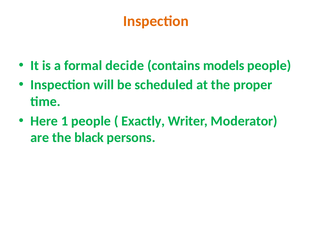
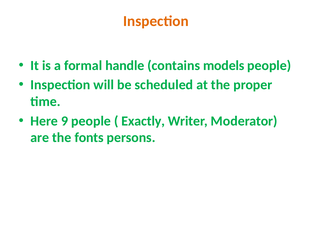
decide: decide -> handle
1: 1 -> 9
black: black -> fonts
